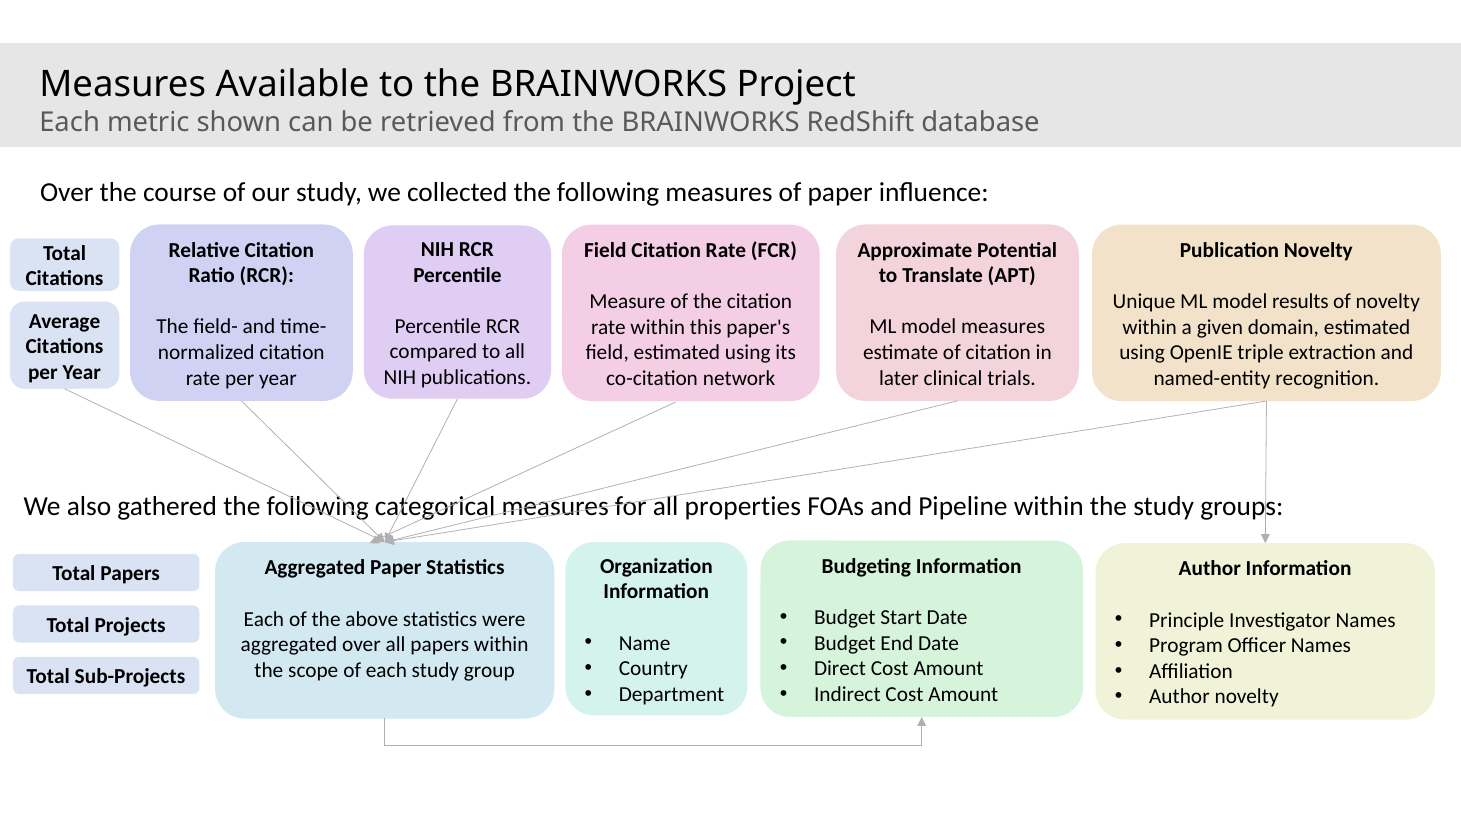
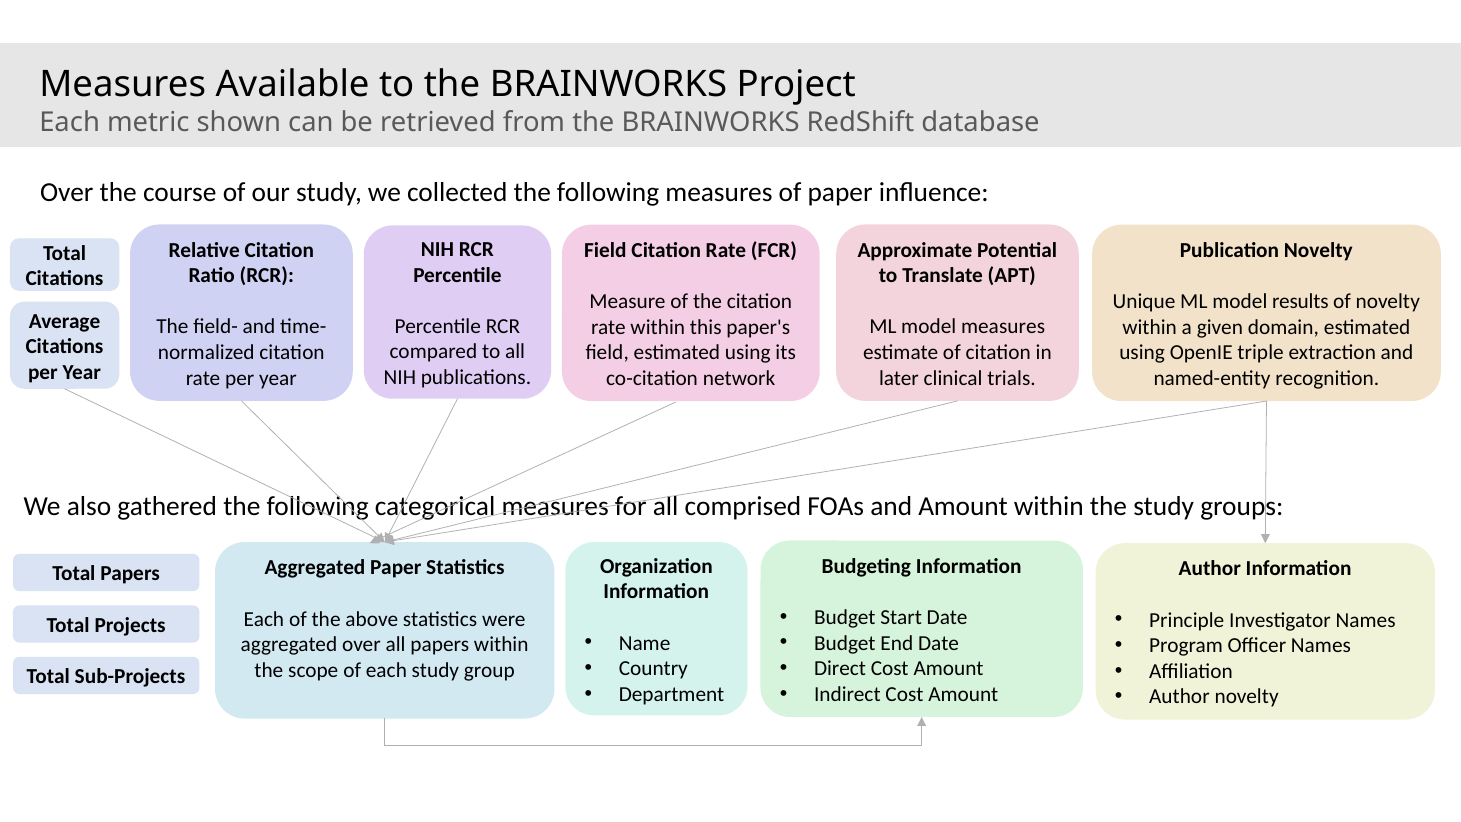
properties: properties -> comprised
and Pipeline: Pipeline -> Amount
